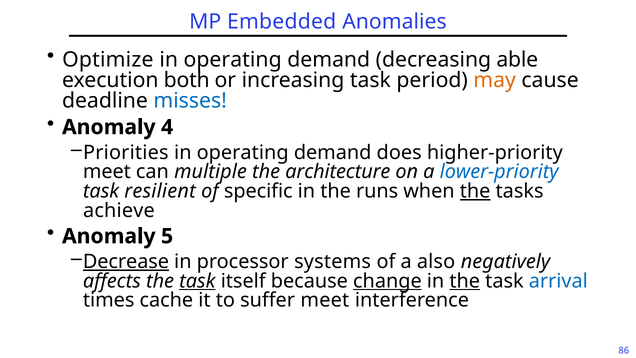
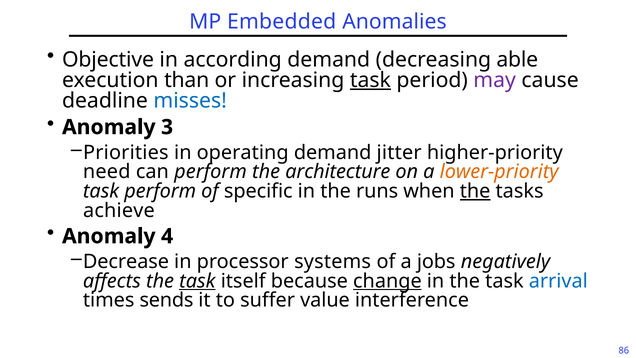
Optimize: Optimize -> Objective
operating at (233, 60): operating -> according
both: both -> than
task at (370, 80) underline: none -> present
may colour: orange -> purple
4: 4 -> 3
does: does -> jitter
meet at (107, 172): meet -> need
can multiple: multiple -> perform
lower-priority colour: blue -> orange
task resilient: resilient -> perform
5: 5 -> 4
Decrease underline: present -> none
also: also -> jobs
the at (465, 281) underline: present -> none
cache: cache -> sends
suffer meet: meet -> value
